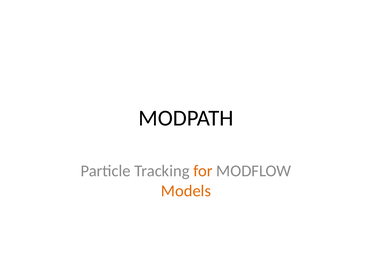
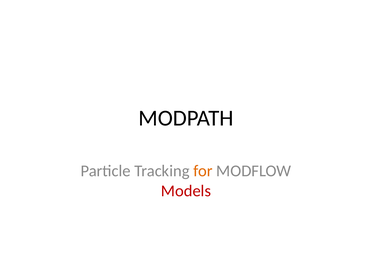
Models colour: orange -> red
